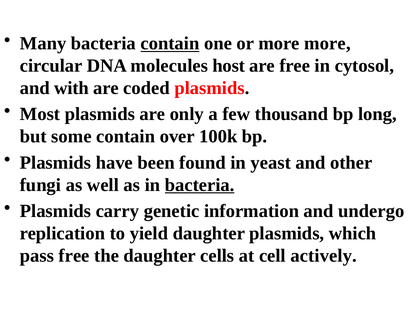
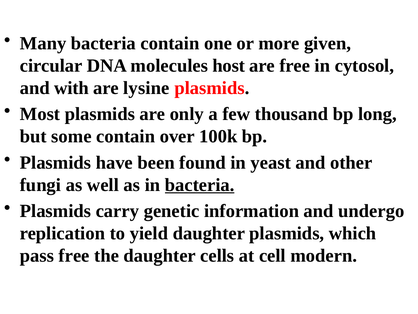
contain at (170, 43) underline: present -> none
more more: more -> given
coded: coded -> lysine
actively: actively -> modern
